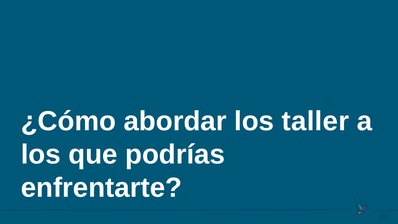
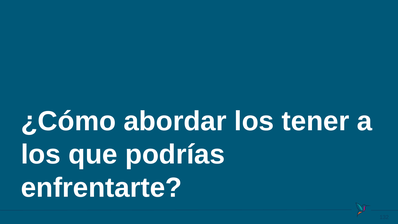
taller: taller -> tener
